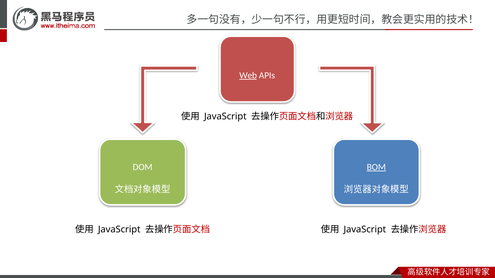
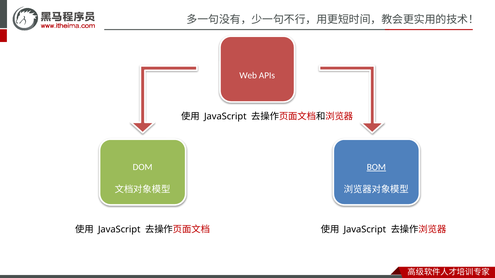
Web underline: present -> none
